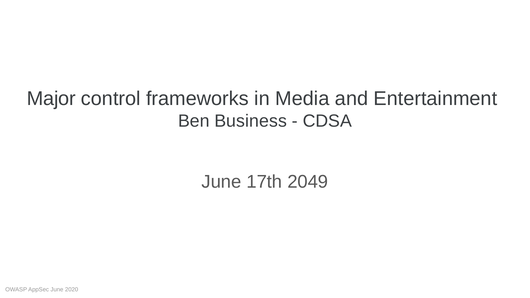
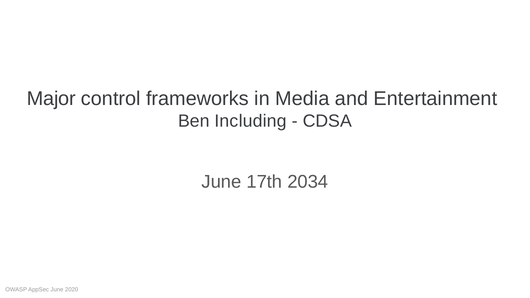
Business: Business -> Including
2049: 2049 -> 2034
